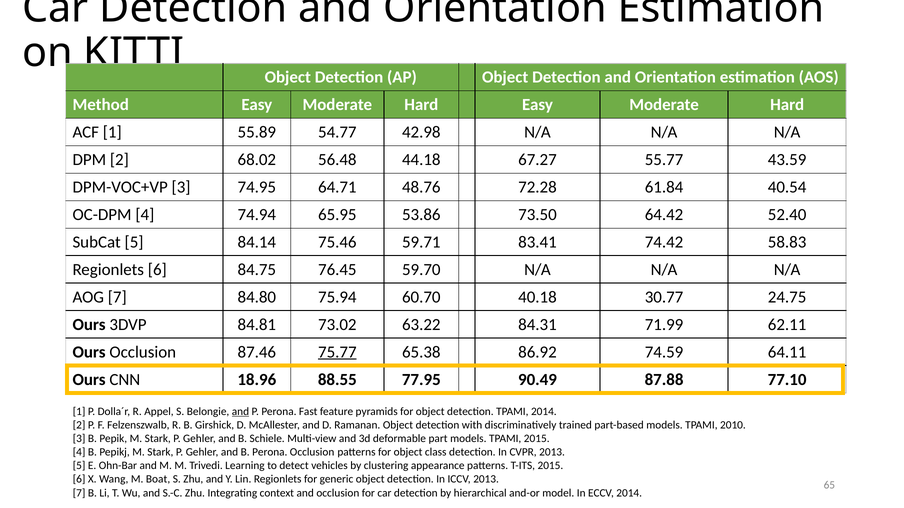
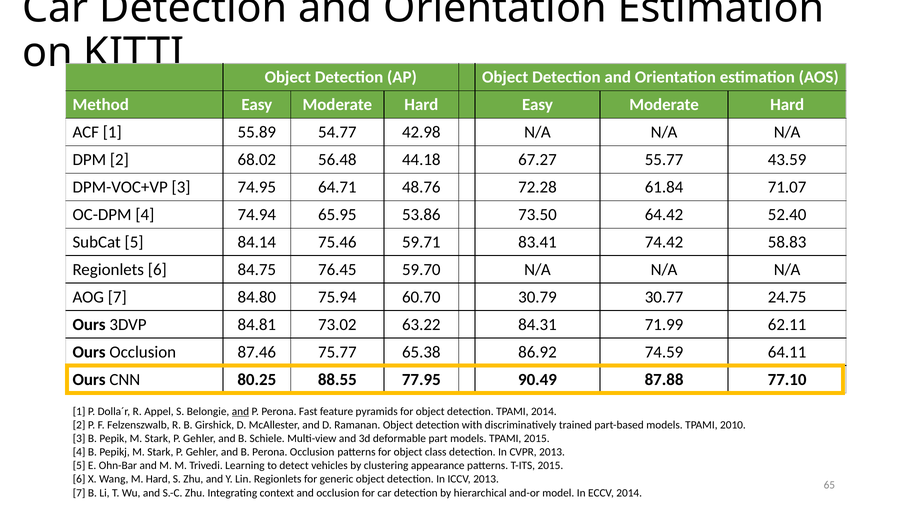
40.54: 40.54 -> 71.07
40.18: 40.18 -> 30.79
75.77 underline: present -> none
18.96: 18.96 -> 80.25
M Boat: Boat -> Hard
